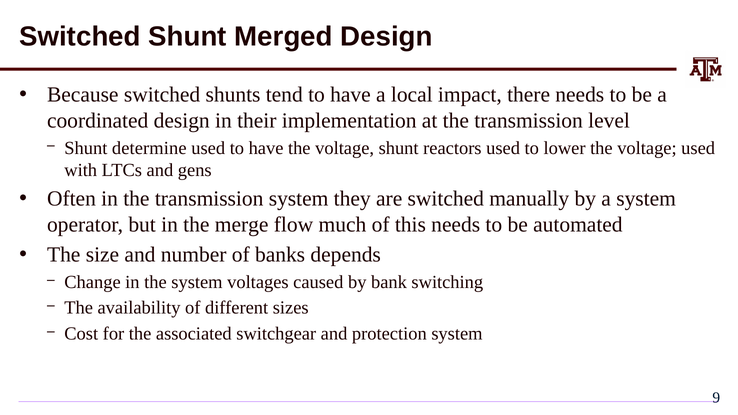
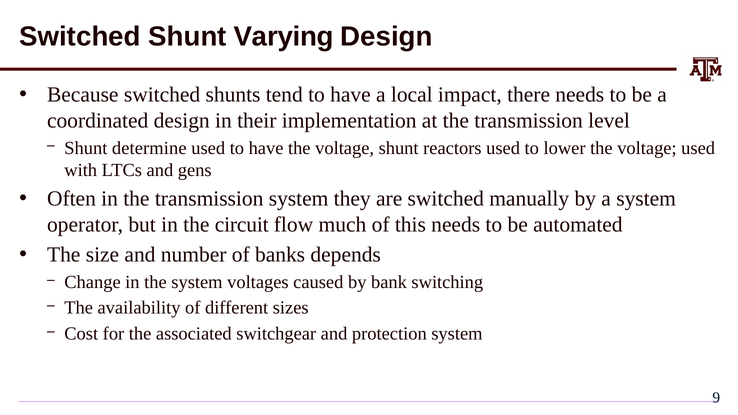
Merged: Merged -> Varying
merge: merge -> circuit
